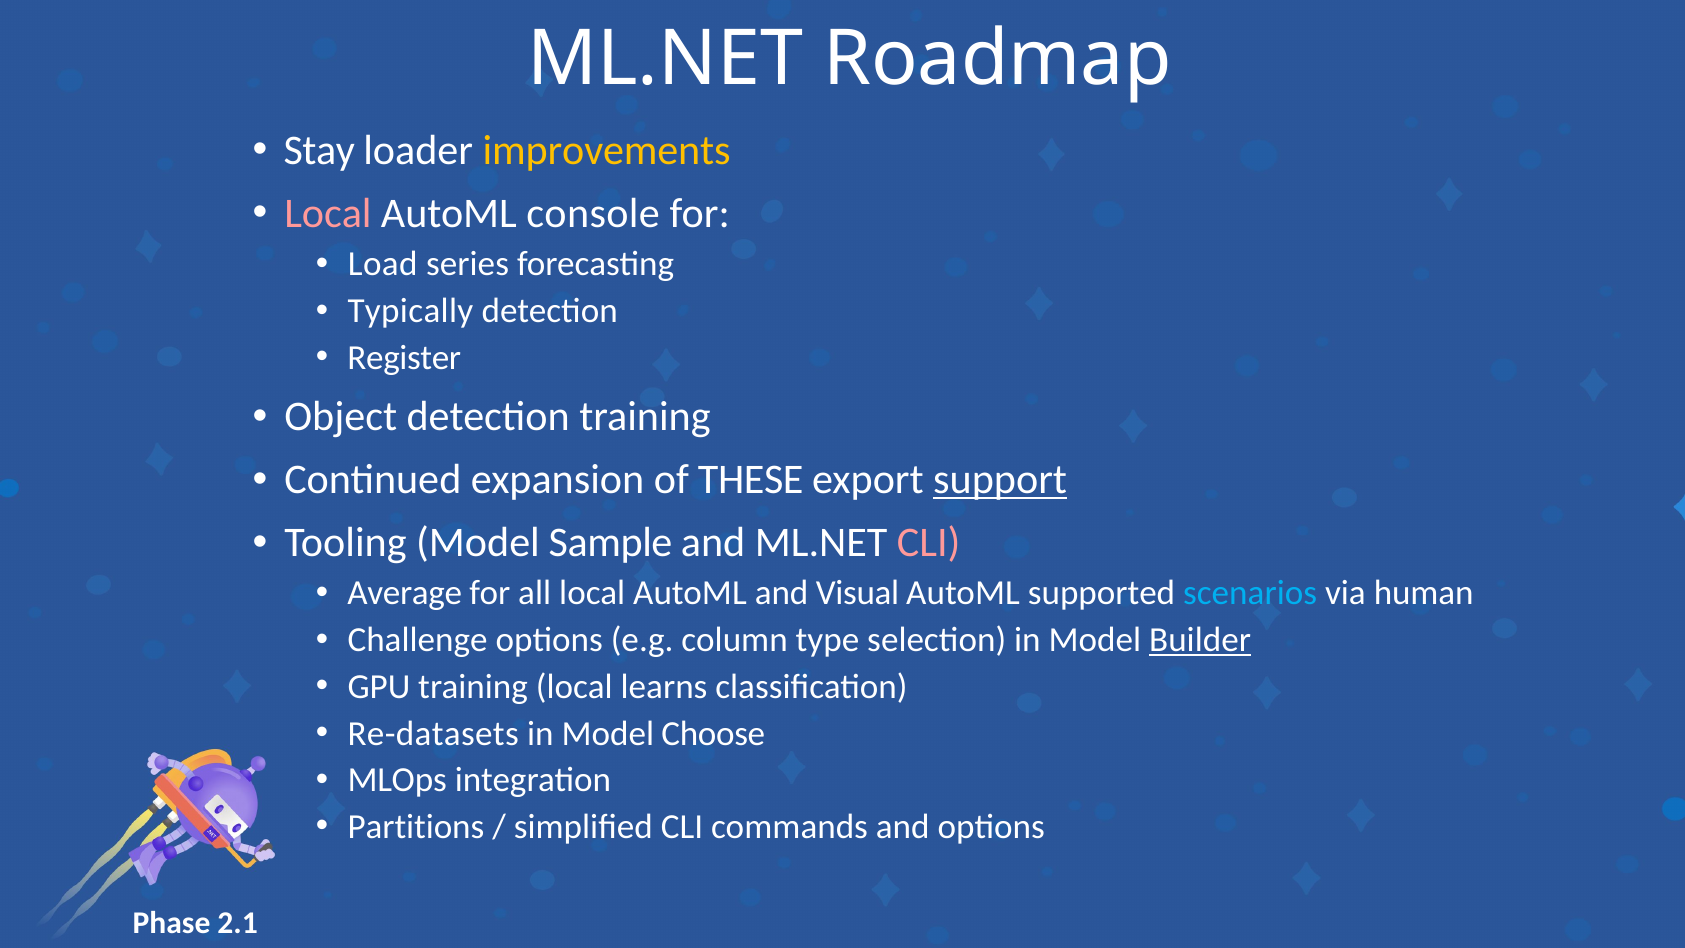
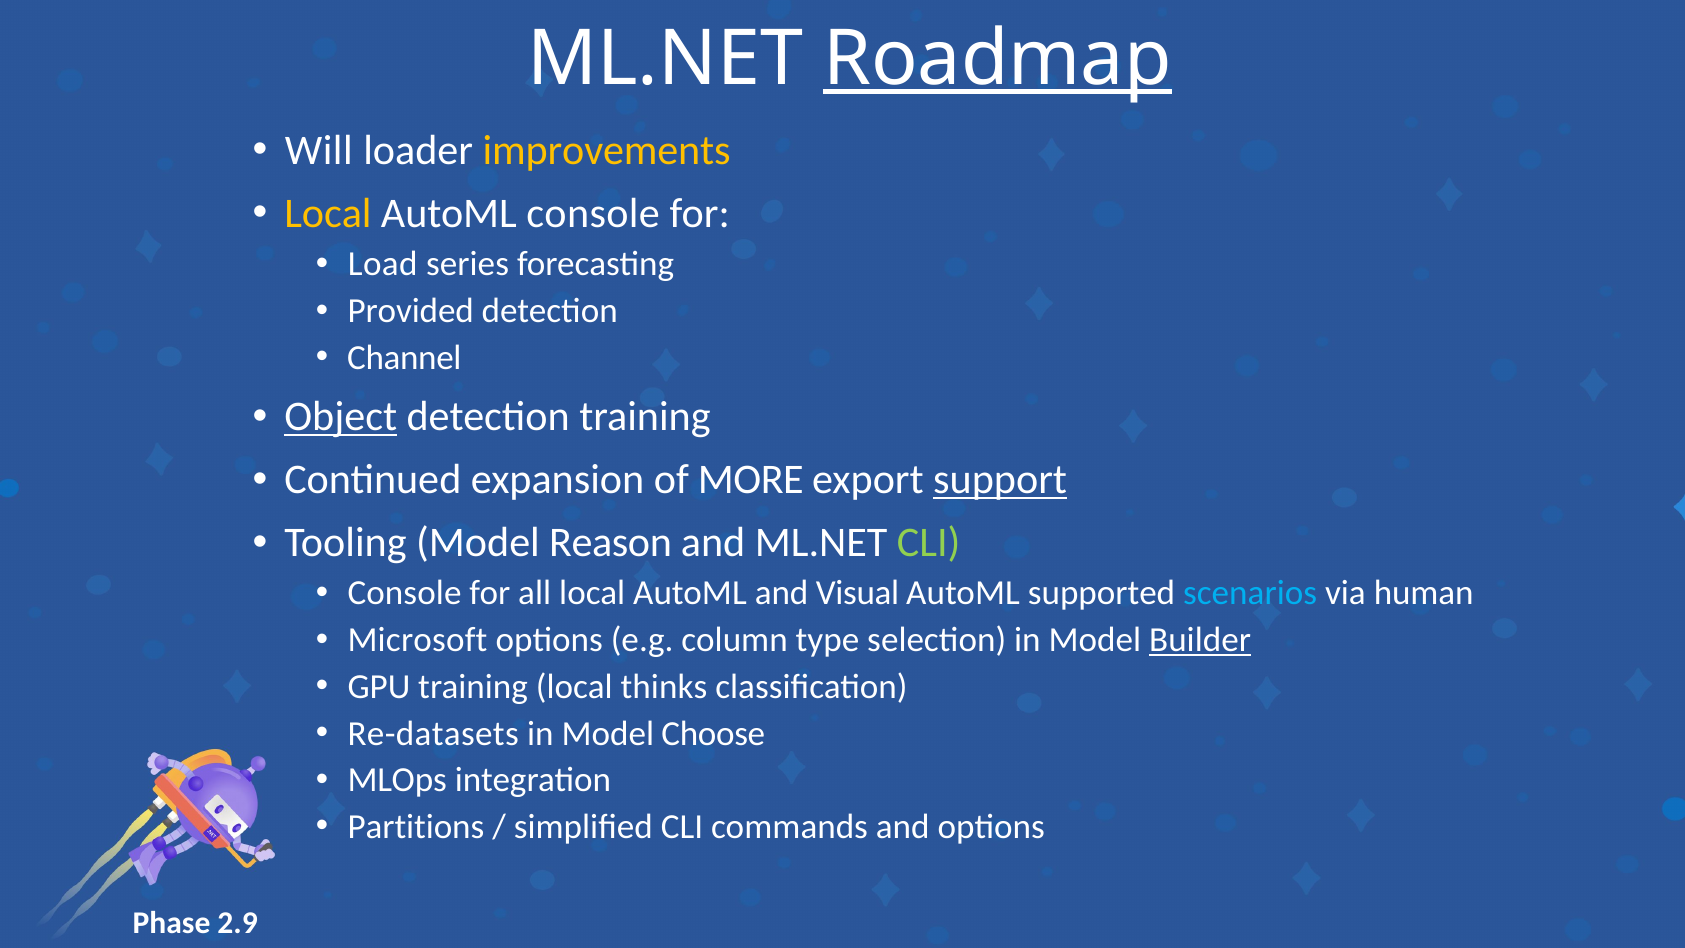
Roadmap underline: none -> present
Stay: Stay -> Will
Local at (328, 214) colour: pink -> yellow
Typically: Typically -> Provided
Register: Register -> Channel
Object underline: none -> present
THESE: THESE -> MORE
Sample: Sample -> Reason
CLI at (929, 543) colour: pink -> light green
Average at (405, 593): Average -> Console
Challenge: Challenge -> Microsoft
learns: learns -> thinks
2.1: 2.1 -> 2.9
